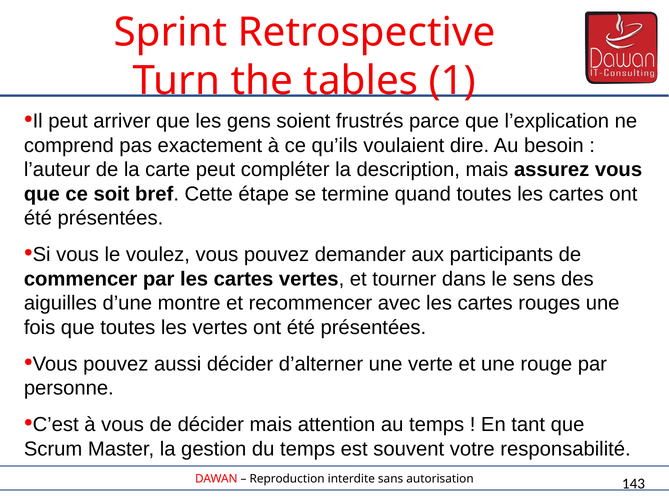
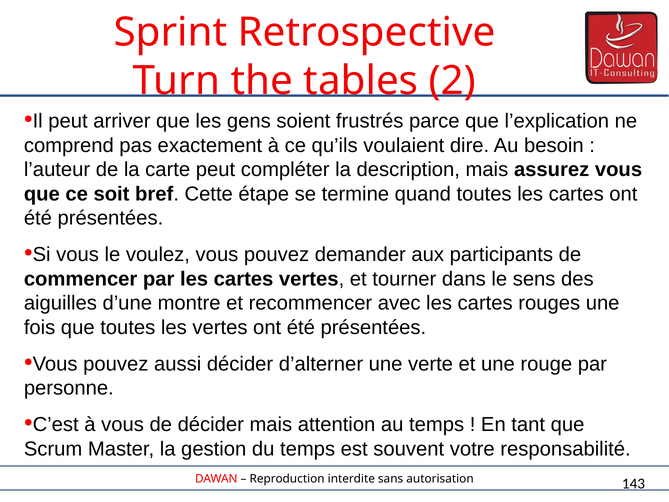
1: 1 -> 2
